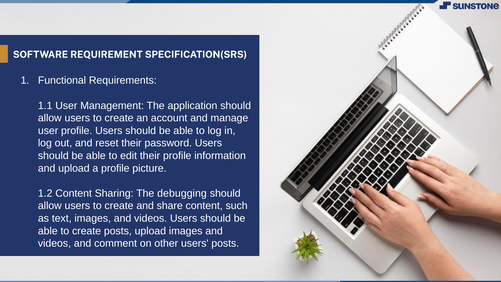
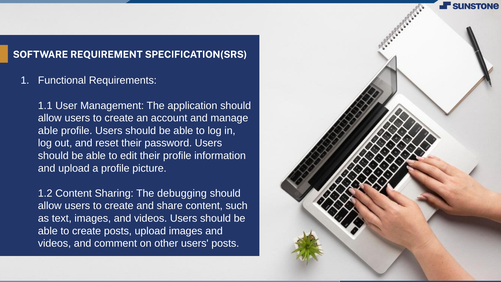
user at (48, 131): user -> able
